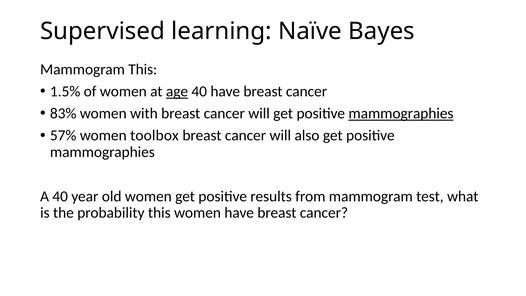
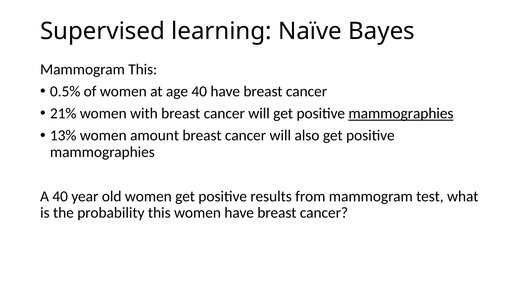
1.5%: 1.5% -> 0.5%
age underline: present -> none
83%: 83% -> 21%
57%: 57% -> 13%
toolbox: toolbox -> amount
